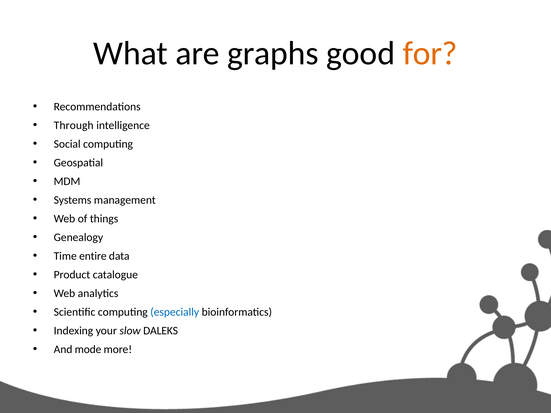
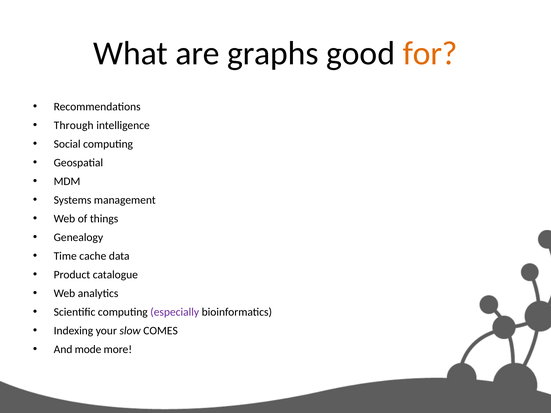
entire: entire -> cache
especially colour: blue -> purple
DALEKS: DALEKS -> COMES
